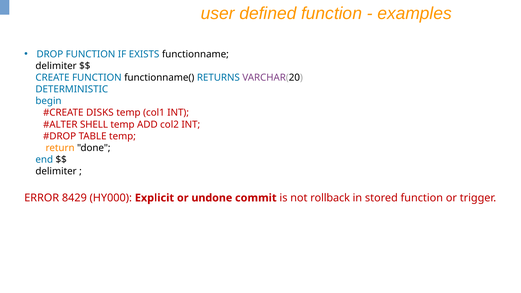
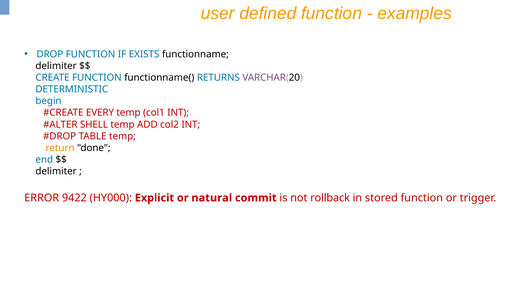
DISKS: DISKS -> EVERY
8429: 8429 -> 9422
undone: undone -> natural
